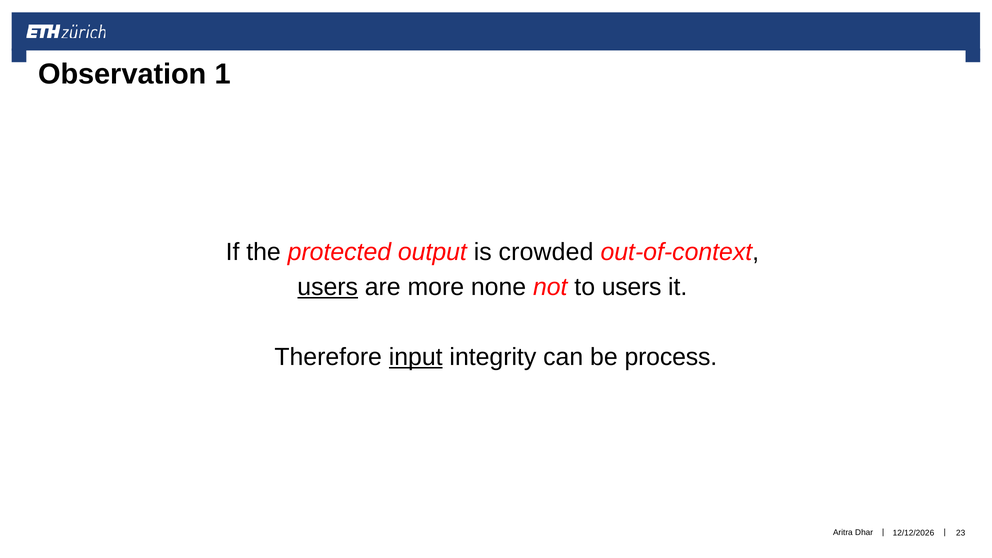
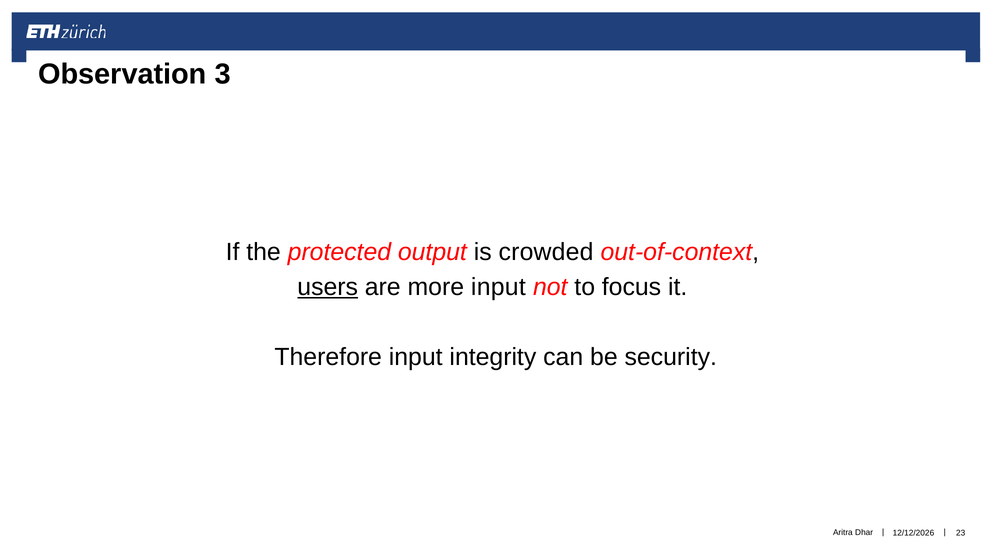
1: 1 -> 3
more none: none -> input
to users: users -> focus
input at (416, 357) underline: present -> none
process: process -> security
